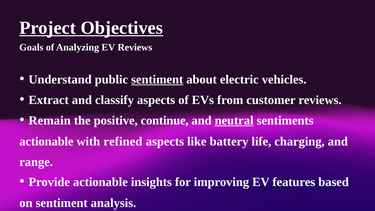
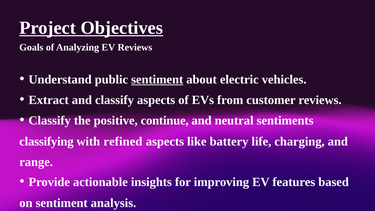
Remain at (50, 120): Remain -> Classify
neutral underline: present -> none
actionable at (46, 142): actionable -> classifying
